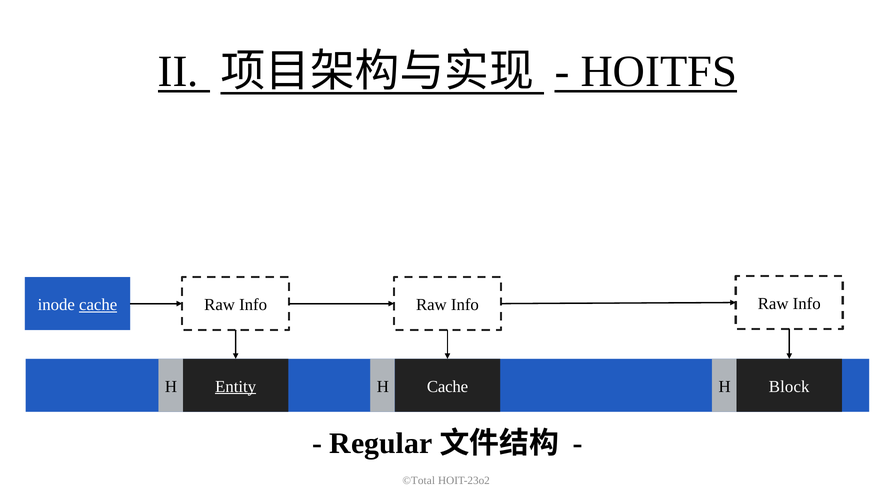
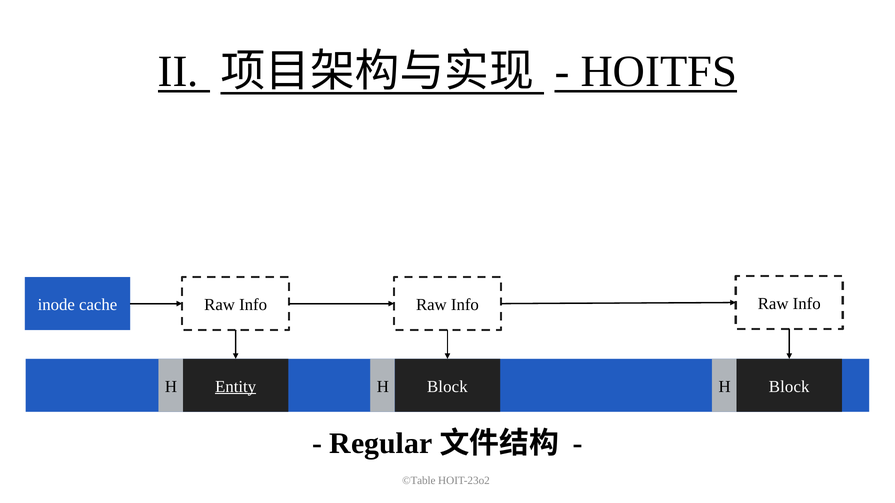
cache at (98, 305) underline: present -> none
Cache at (448, 387): Cache -> Block
©Total: ©Total -> ©Table
